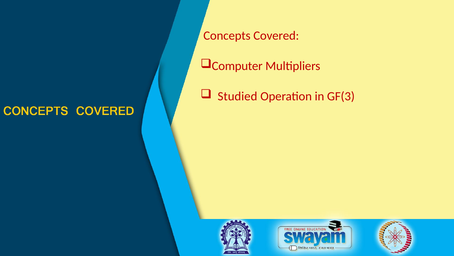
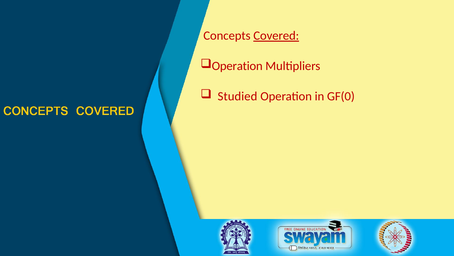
Covered underline: none -> present
Computer at (237, 66): Computer -> Operation
GF(3: GF(3 -> GF(0
